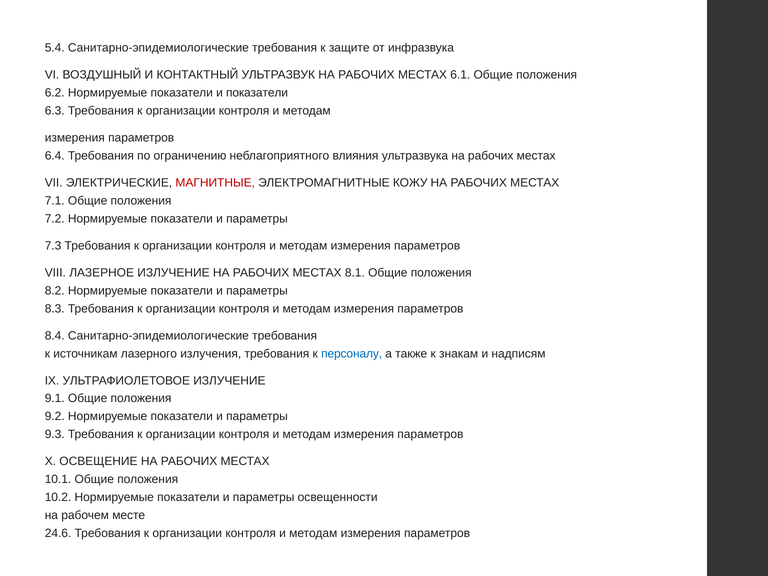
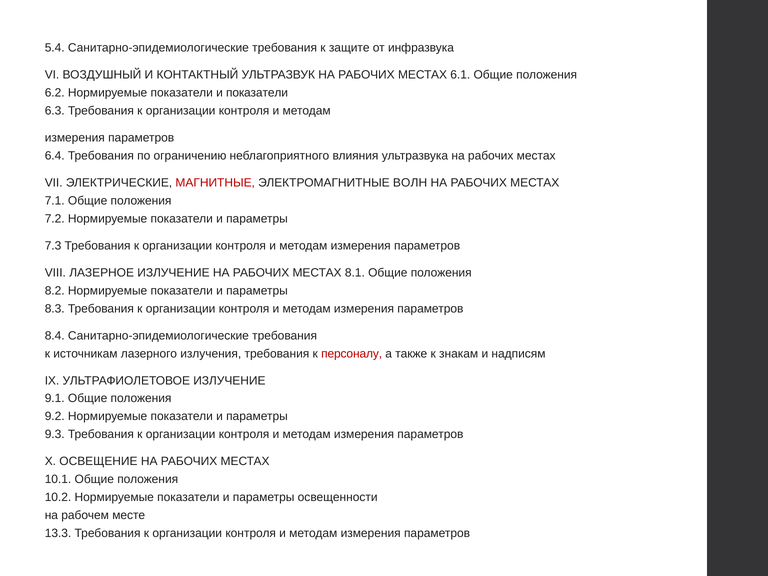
КОЖУ: КОЖУ -> ВОЛН
персоналу colour: blue -> red
24.6: 24.6 -> 13.3
